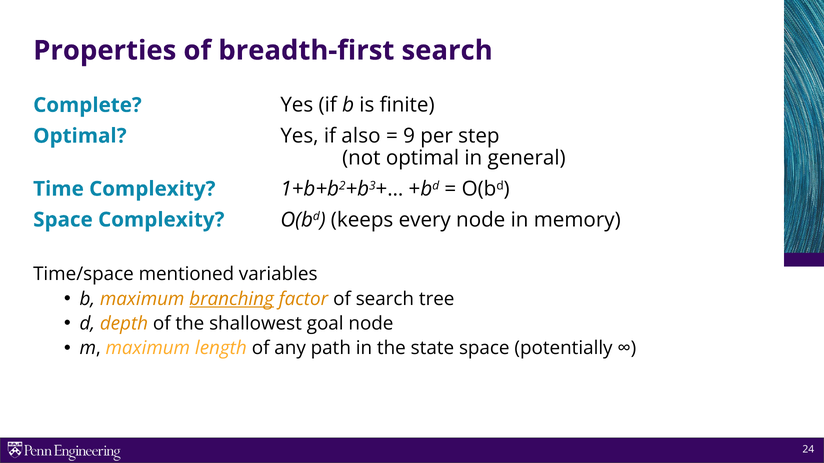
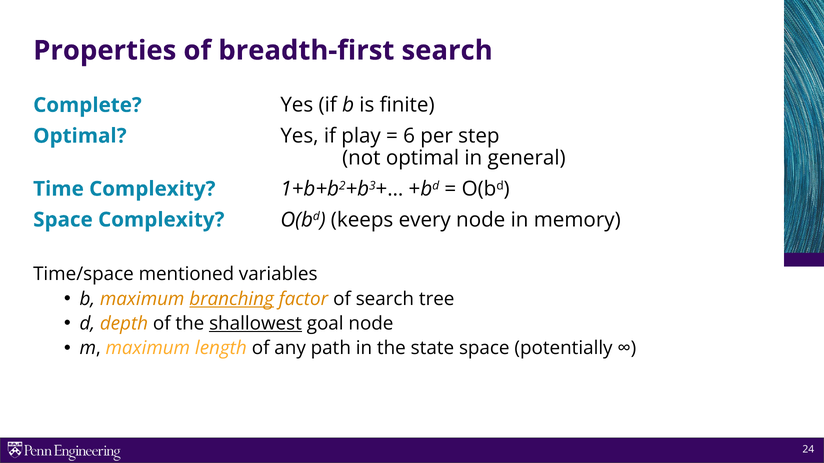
also: also -> play
9: 9 -> 6
shallowest underline: none -> present
